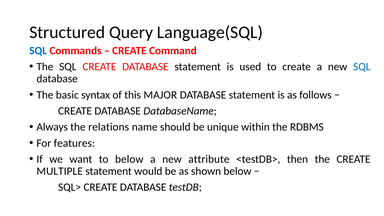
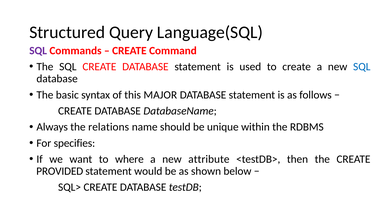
SQL at (38, 51) colour: blue -> purple
features: features -> specifies
to below: below -> where
MULTIPLE: MULTIPLE -> PROVIDED
